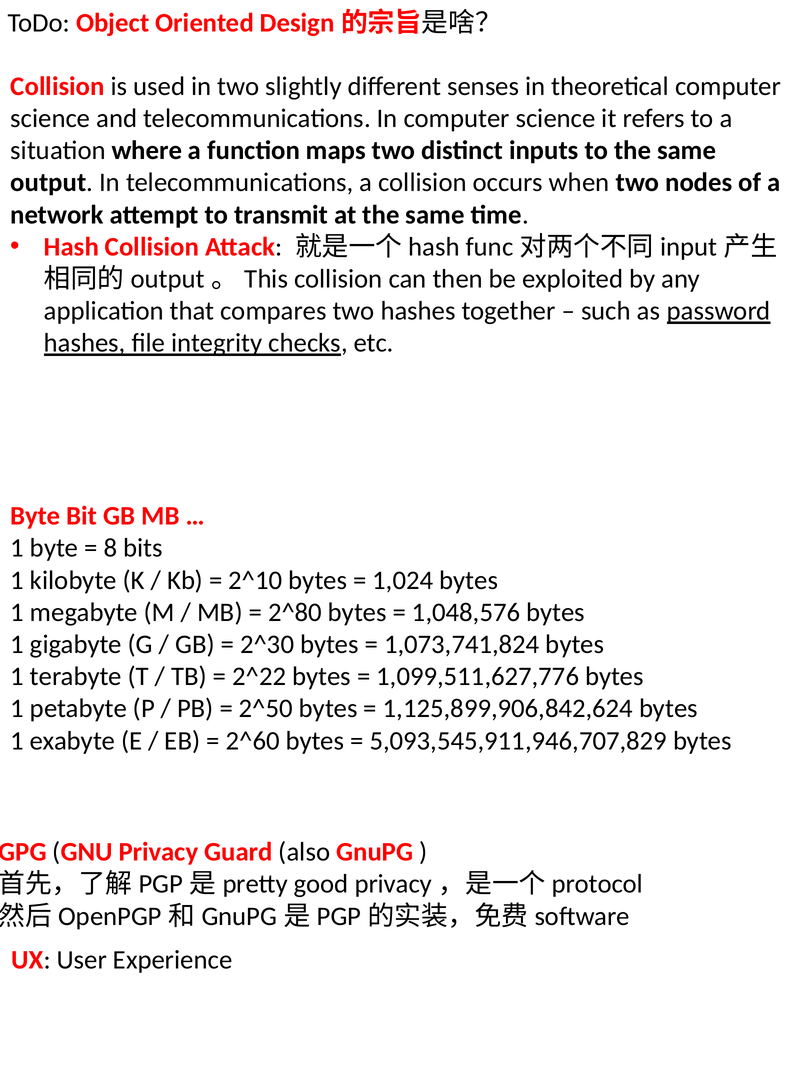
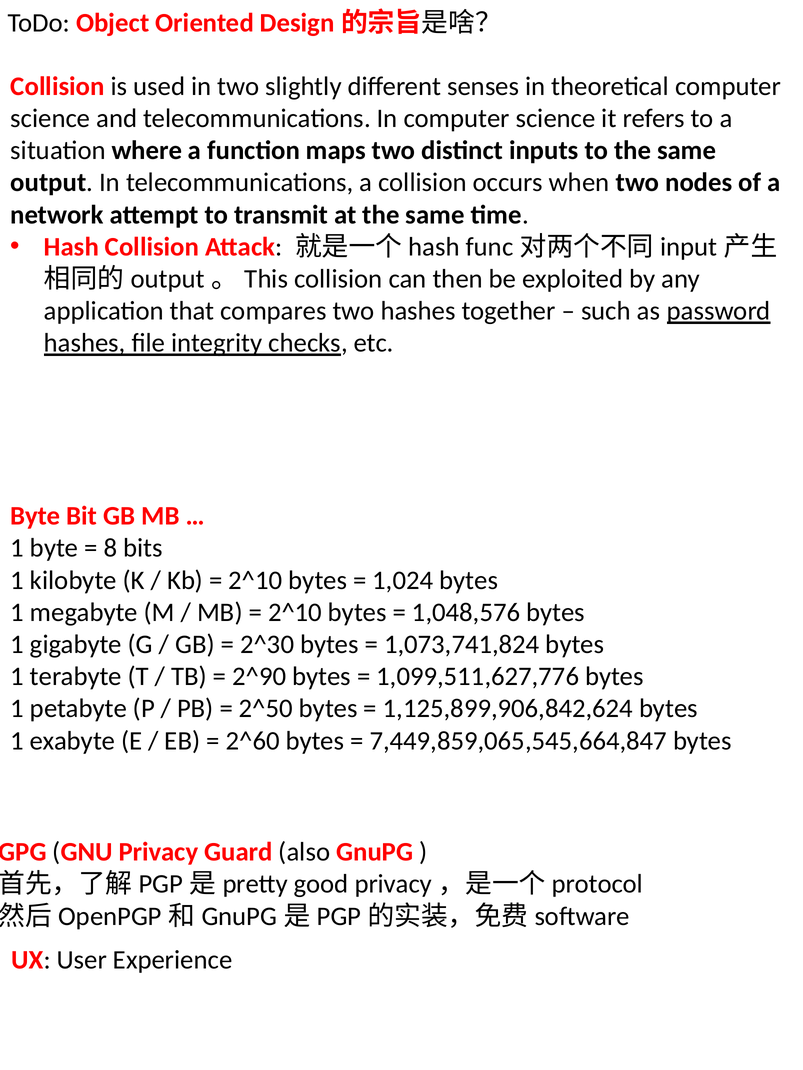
2^80 at (295, 613): 2^80 -> 2^10
2^22: 2^22 -> 2^90
5,093,545,911,946,707,829: 5,093,545,911,946,707,829 -> 7,449,859,065,545,664,847
